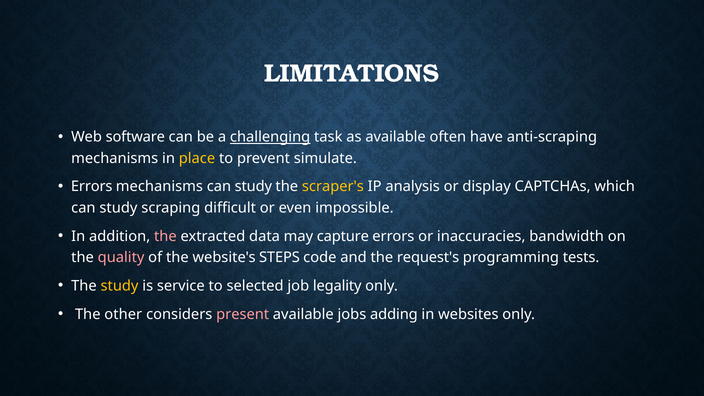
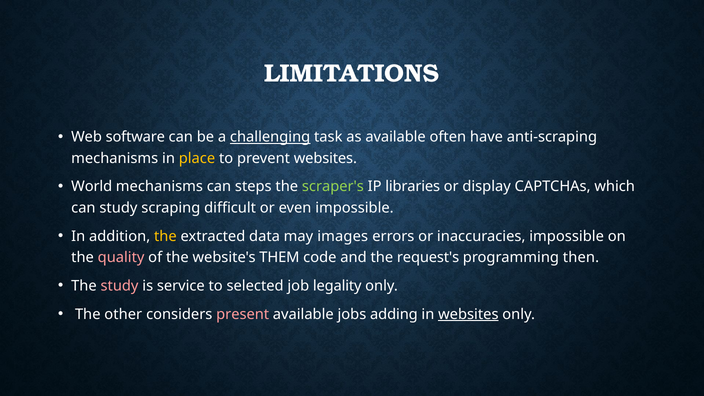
prevent simulate: simulate -> websites
Errors at (92, 187): Errors -> World
mechanisms can study: study -> steps
scraper's colour: yellow -> light green
analysis: analysis -> libraries
the at (165, 236) colour: pink -> yellow
capture: capture -> images
inaccuracies bandwidth: bandwidth -> impossible
STEPS: STEPS -> THEM
tests: tests -> then
study at (120, 286) colour: yellow -> pink
websites at (468, 314) underline: none -> present
